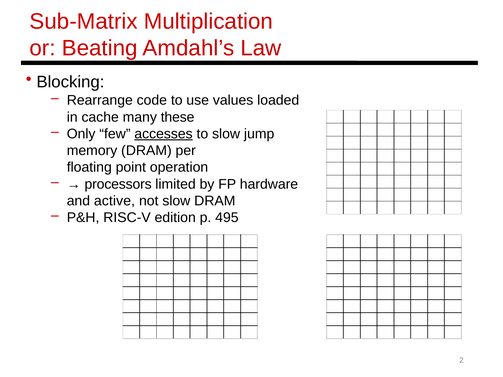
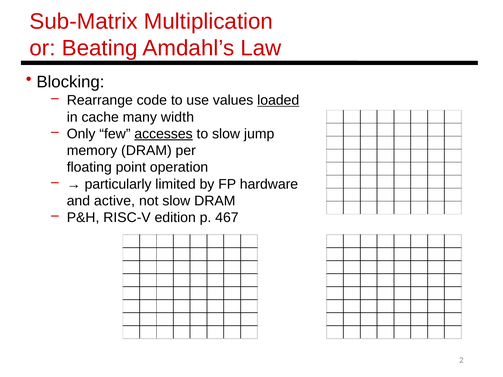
loaded underline: none -> present
these: these -> width
processors: processors -> particularly
495: 495 -> 467
